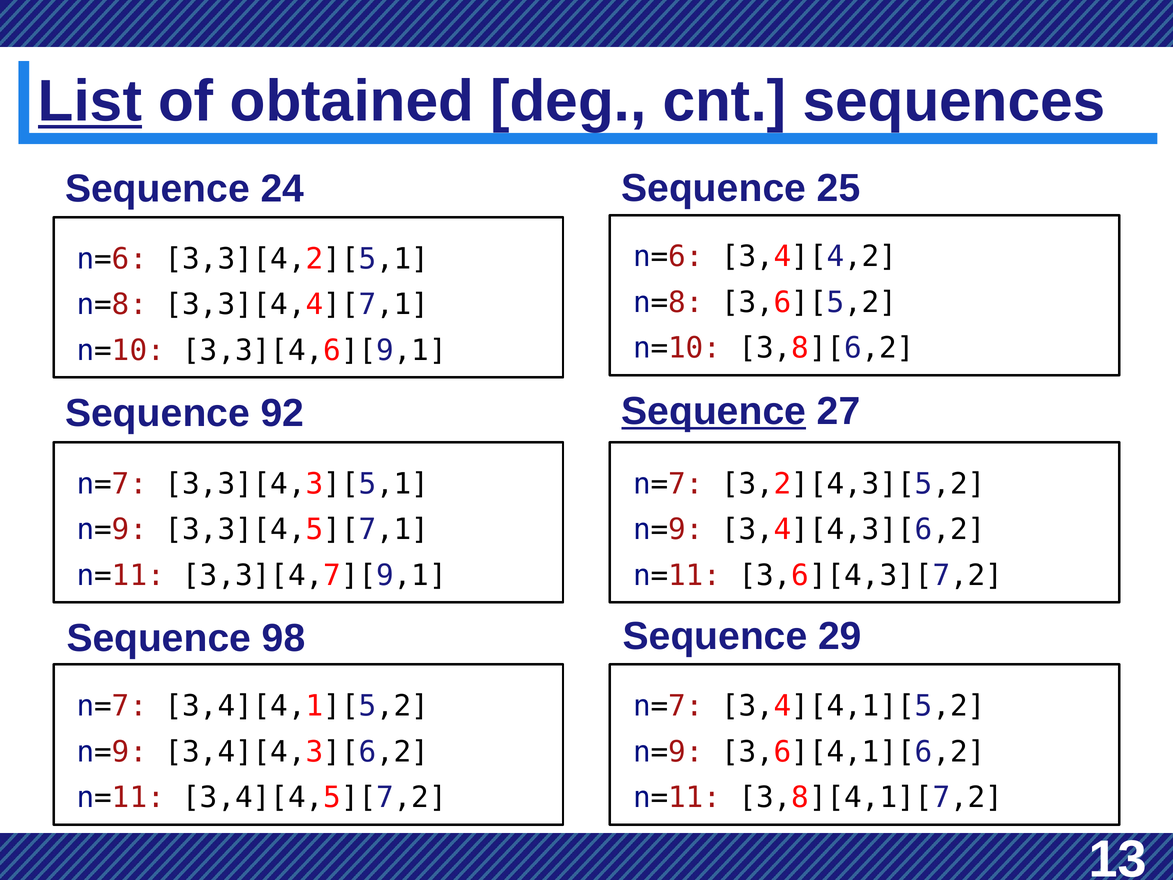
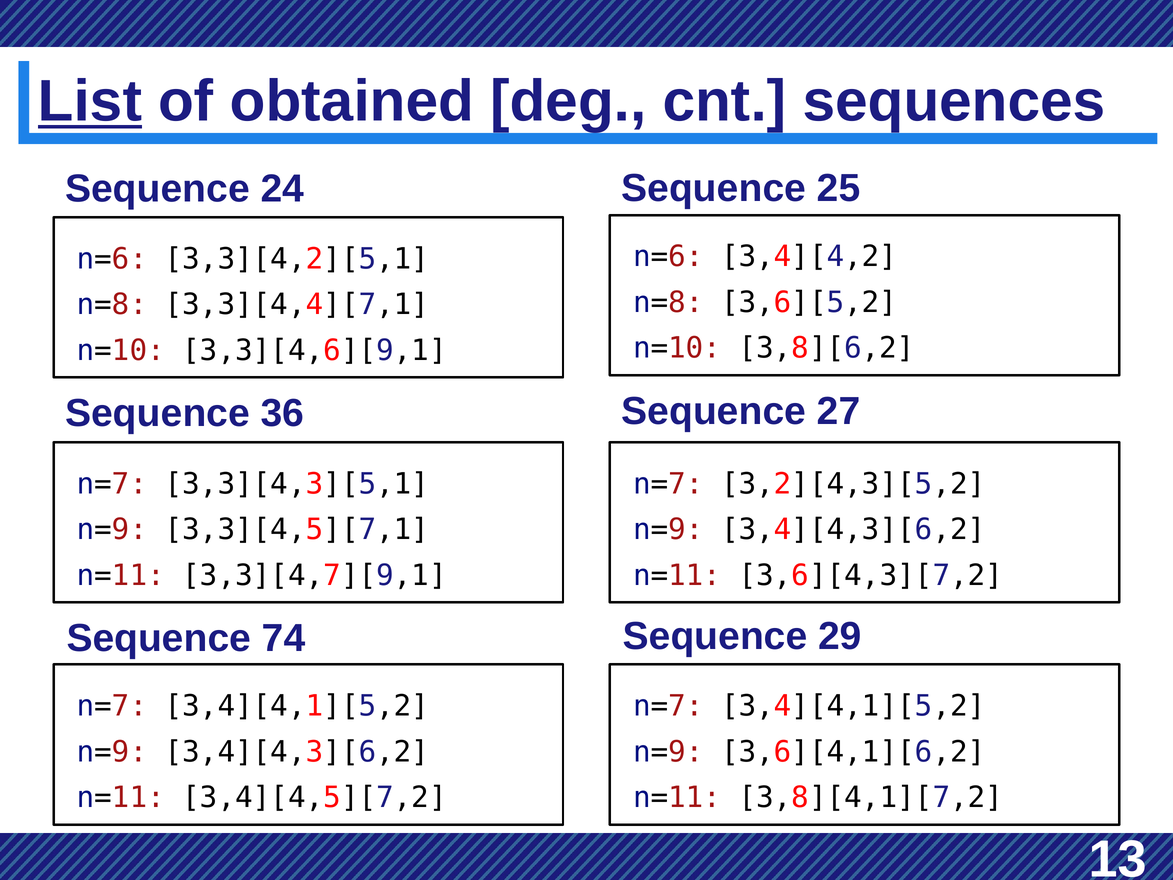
Sequence at (714, 411) underline: present -> none
92: 92 -> 36
98: 98 -> 74
